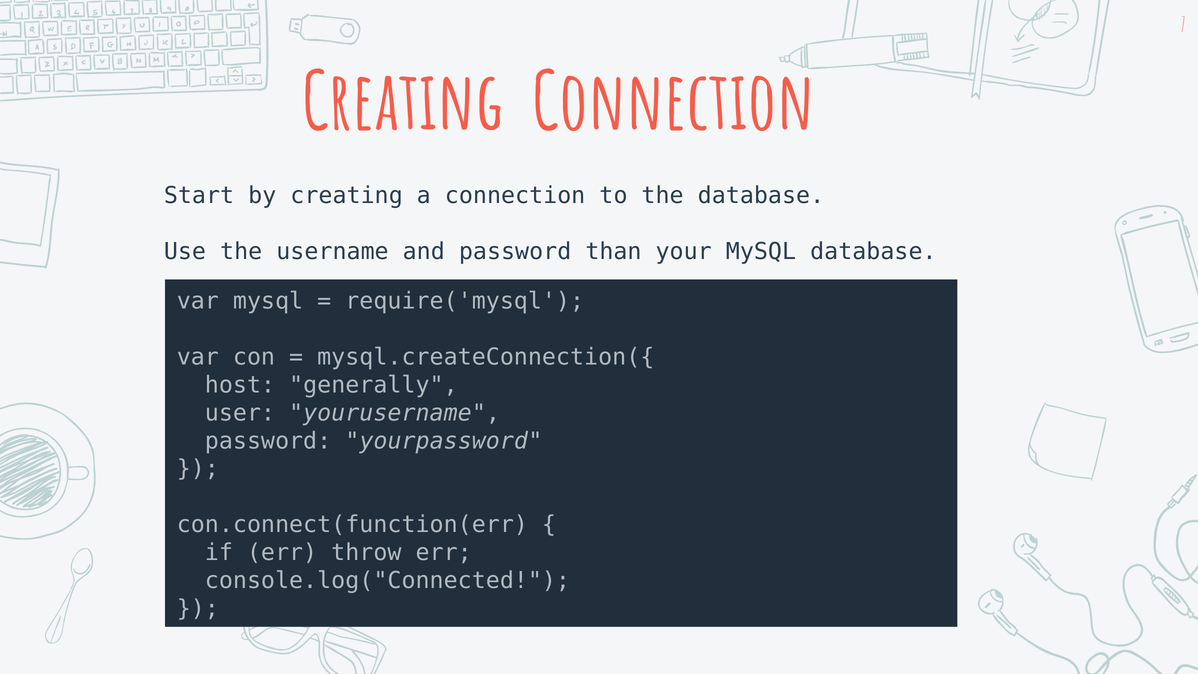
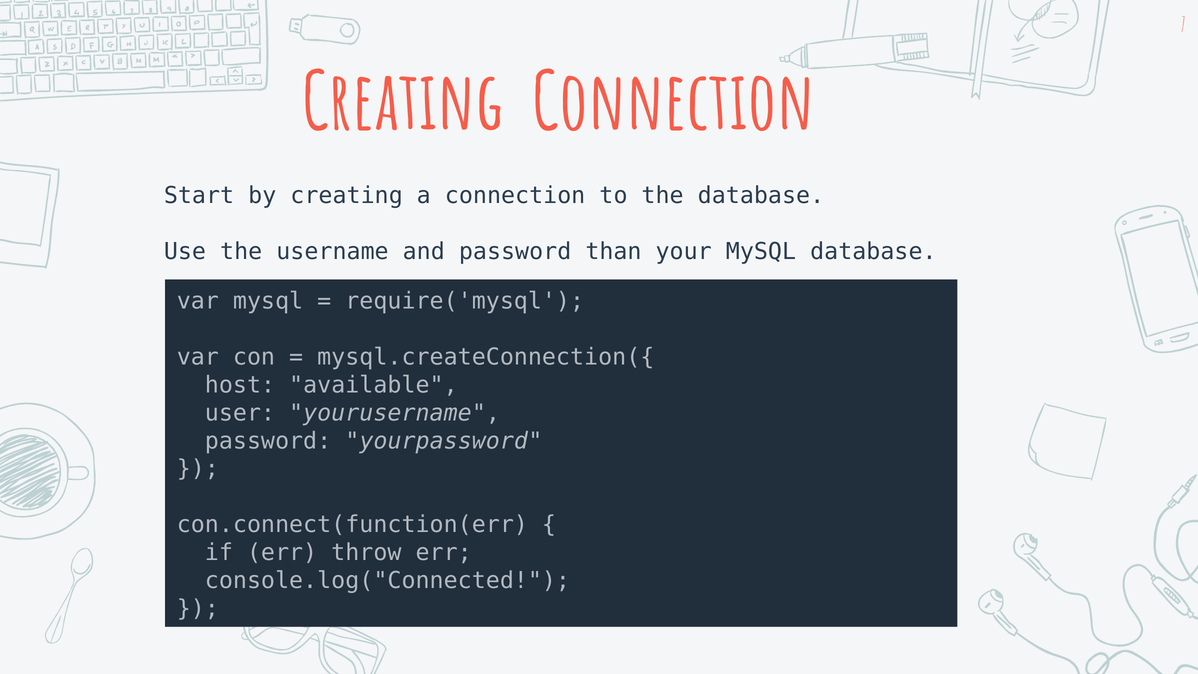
generally: generally -> available
